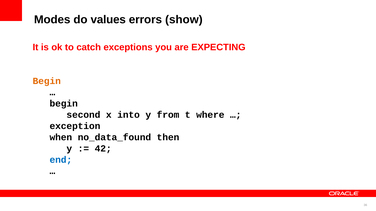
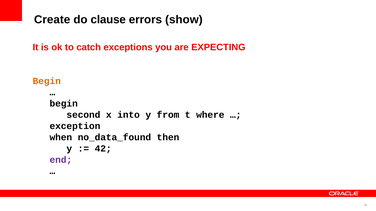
Modes: Modes -> Create
values: values -> clause
end colour: blue -> purple
